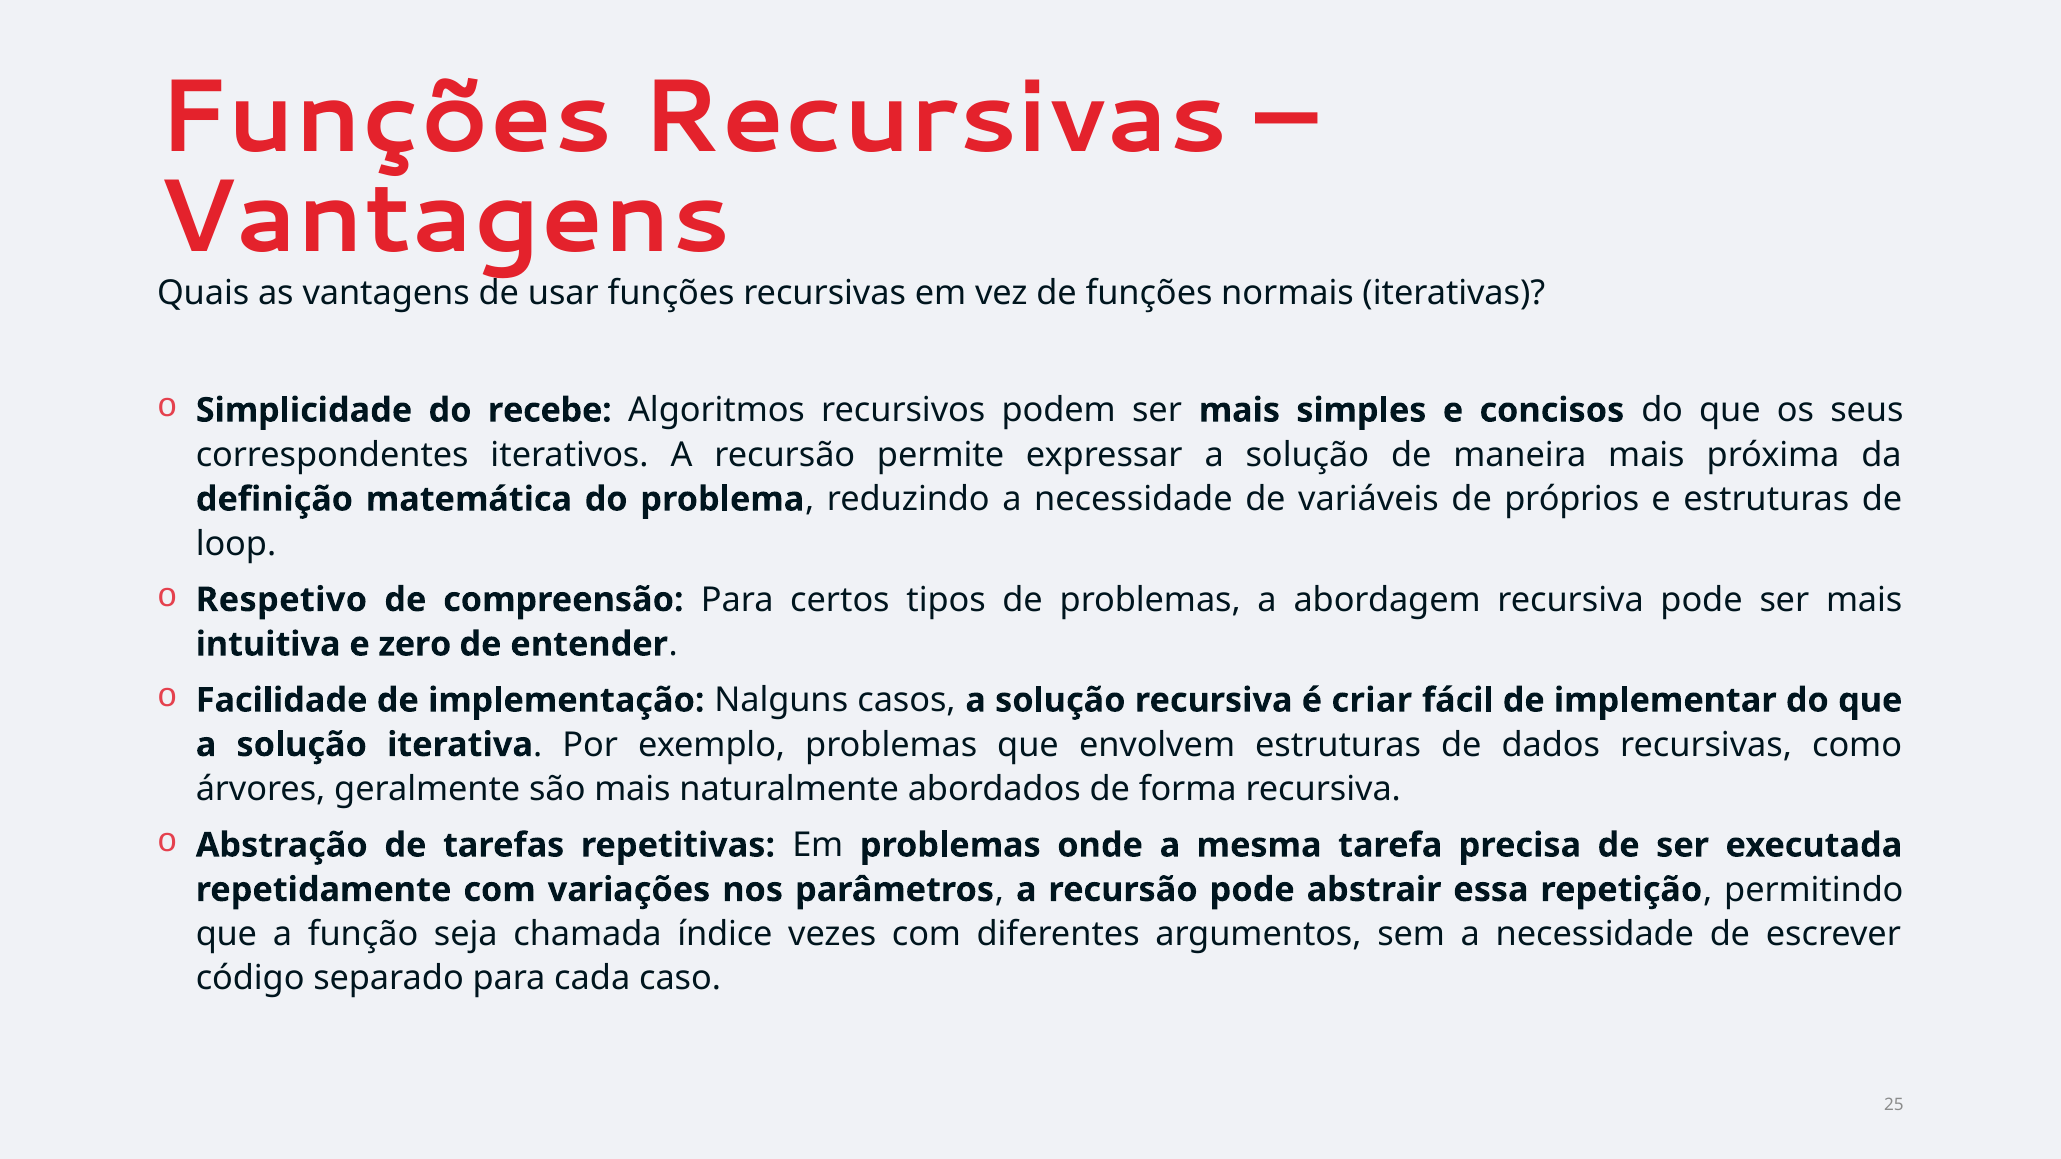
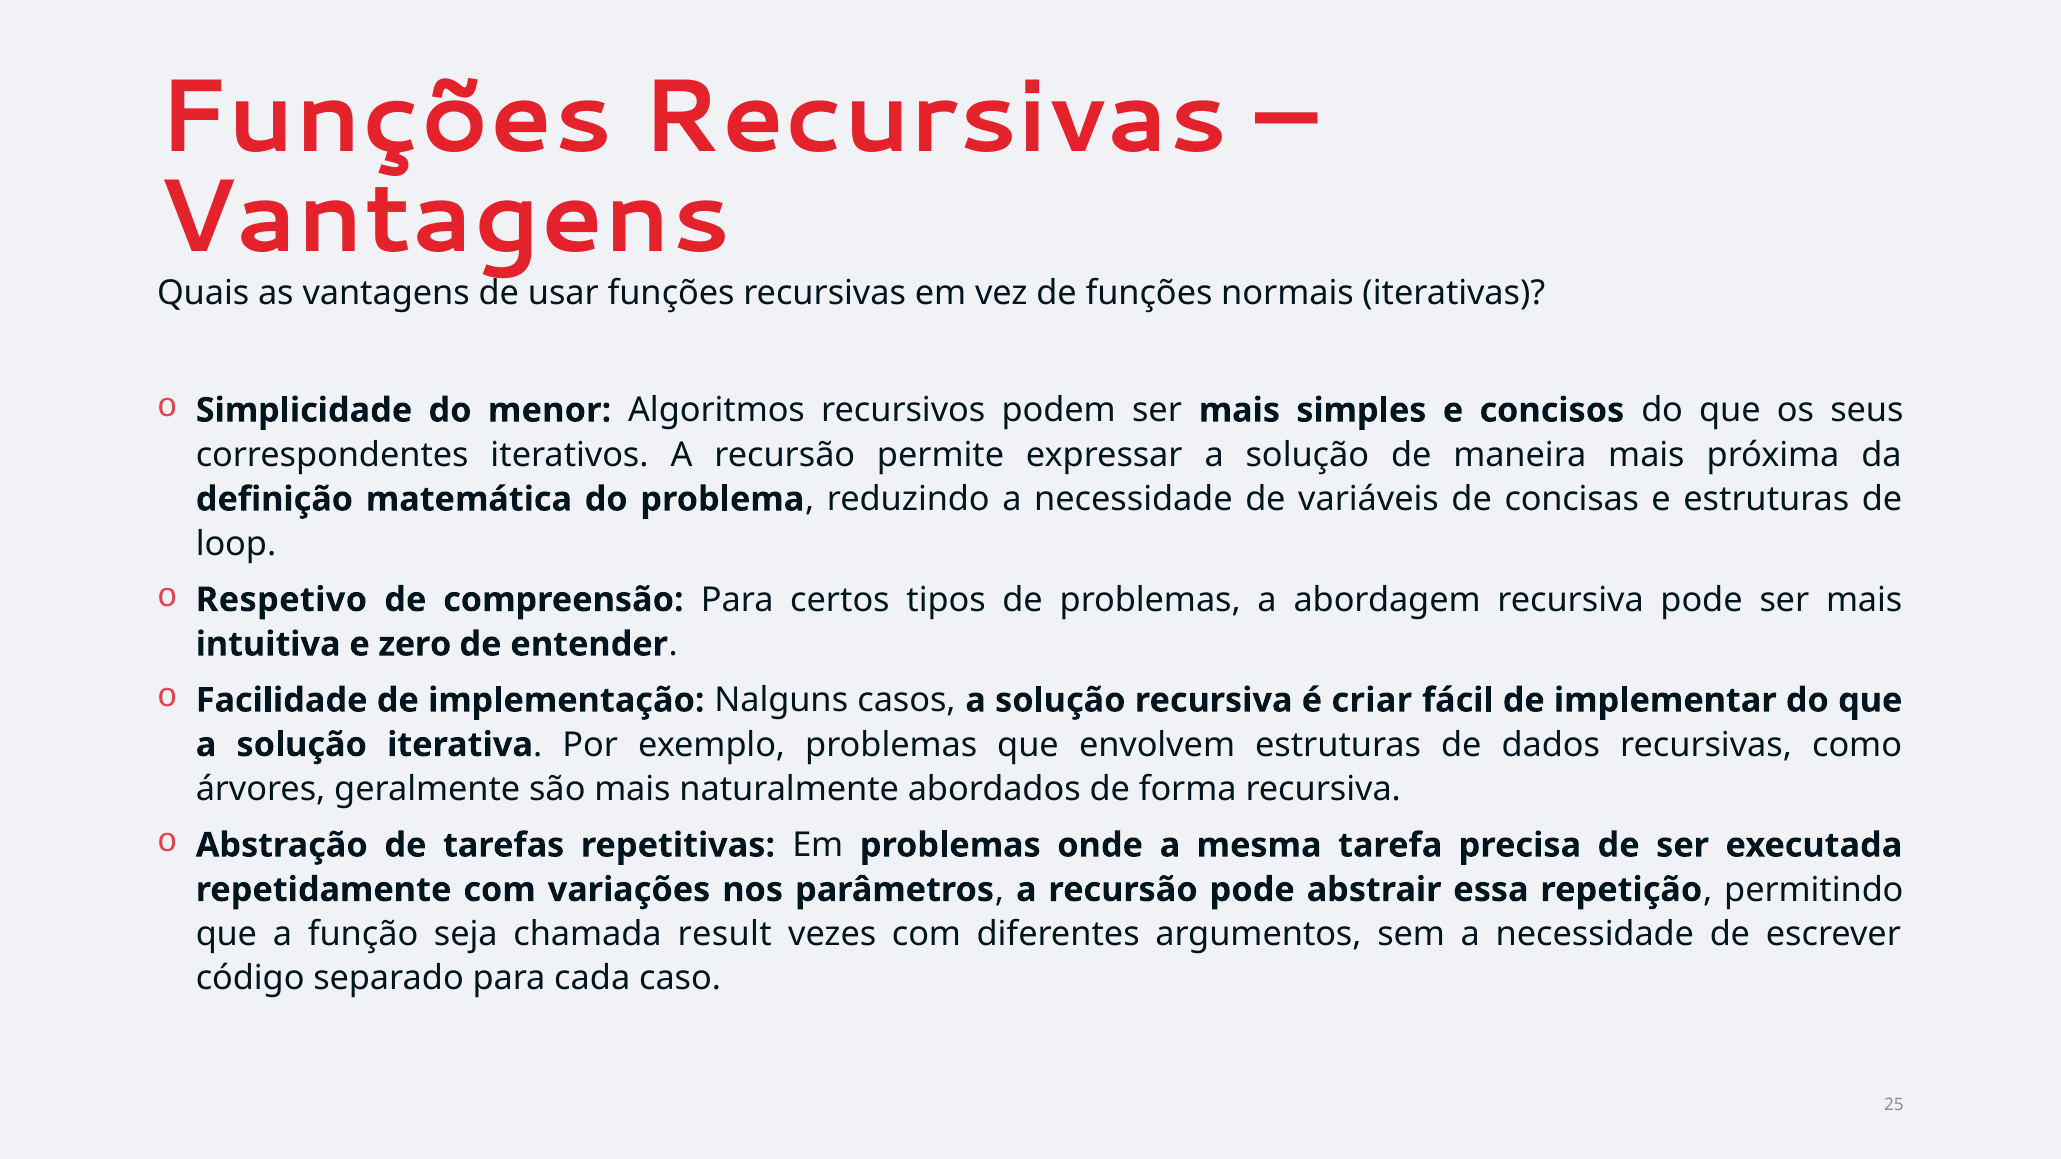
recebe: recebe -> menor
próprios: próprios -> concisas
índice: índice -> result
